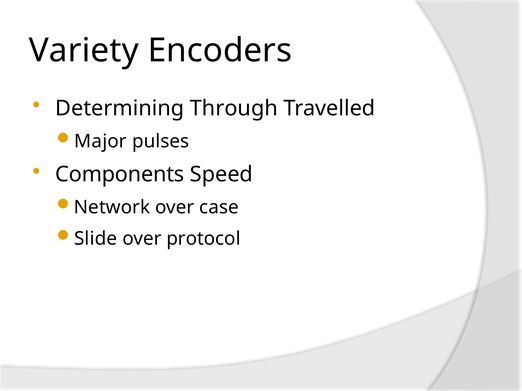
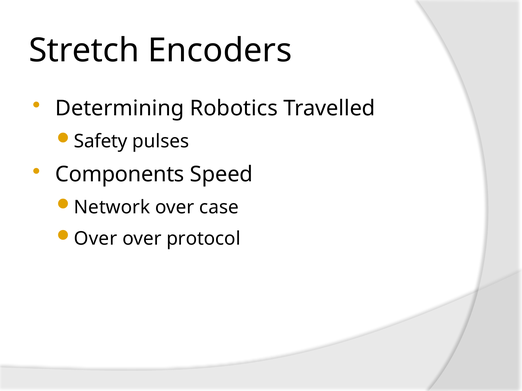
Variety: Variety -> Stretch
Through: Through -> Robotics
Major: Major -> Safety
Slide at (96, 239): Slide -> Over
